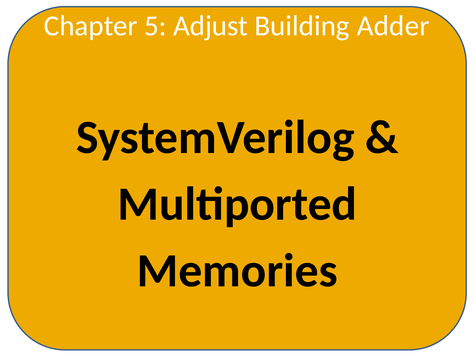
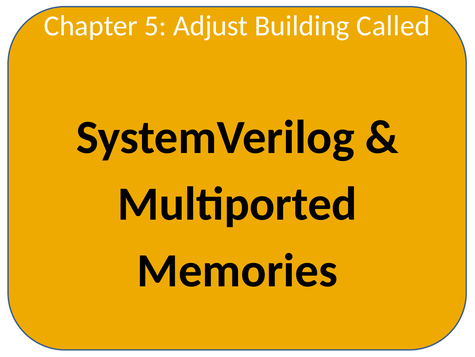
Adder: Adder -> Called
